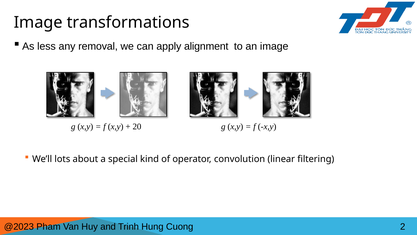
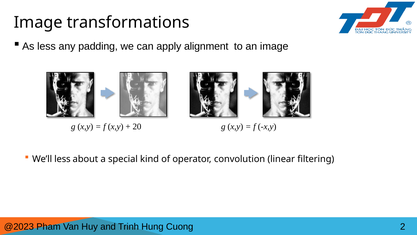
removal: removal -> padding
We’ll lots: lots -> less
